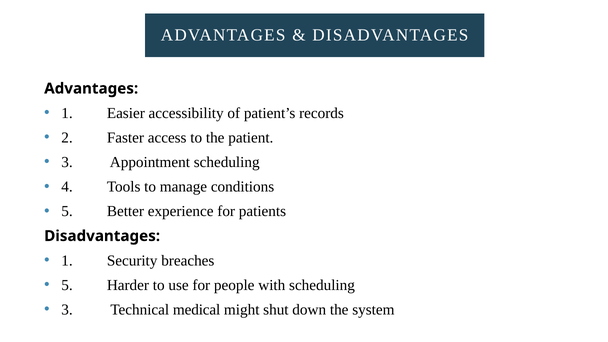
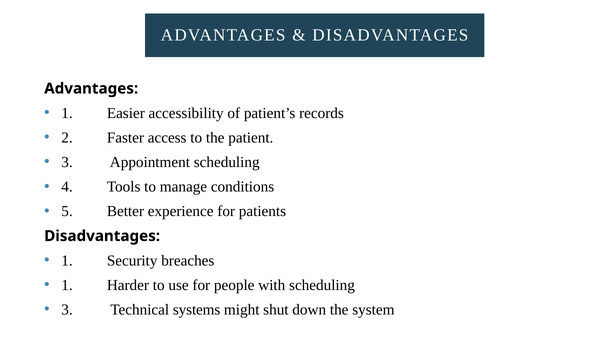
5 at (67, 285): 5 -> 1
medical: medical -> systems
